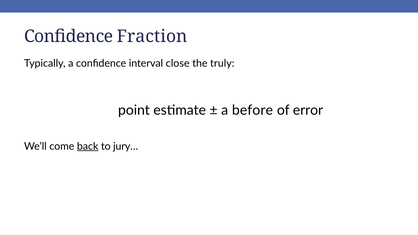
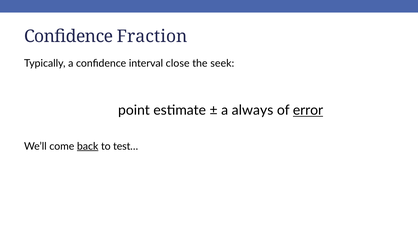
truly: truly -> seek
before: before -> always
error underline: none -> present
jury…: jury… -> test…
